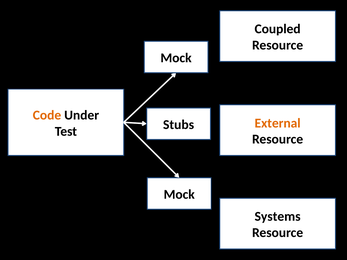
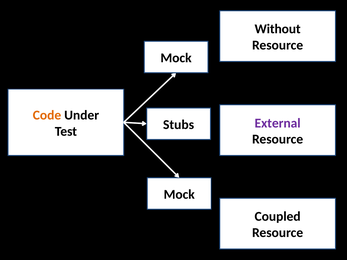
Coupled: Coupled -> Without
External colour: orange -> purple
Systems: Systems -> Coupled
